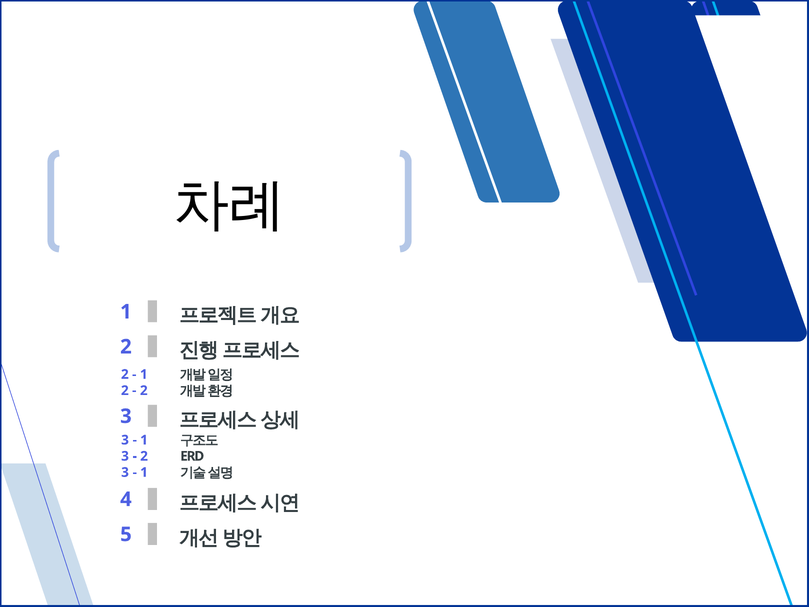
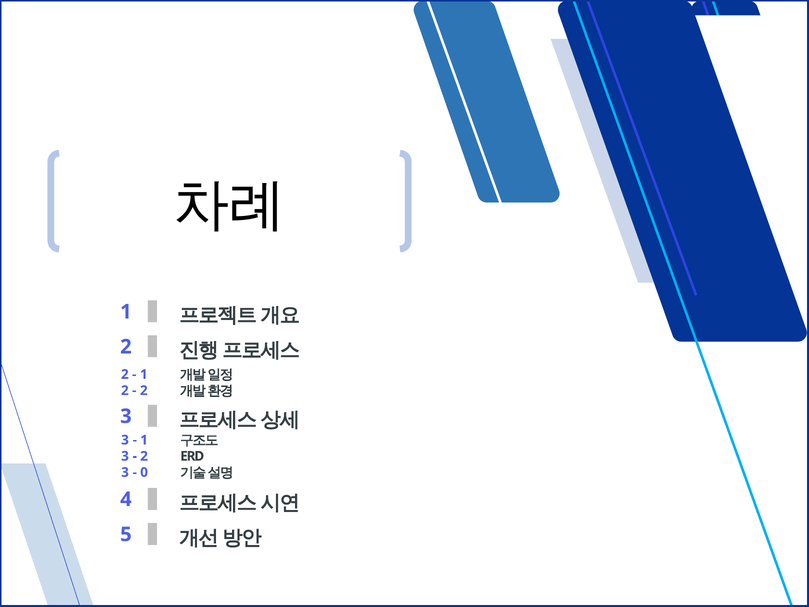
1 at (144, 472): 1 -> 0
